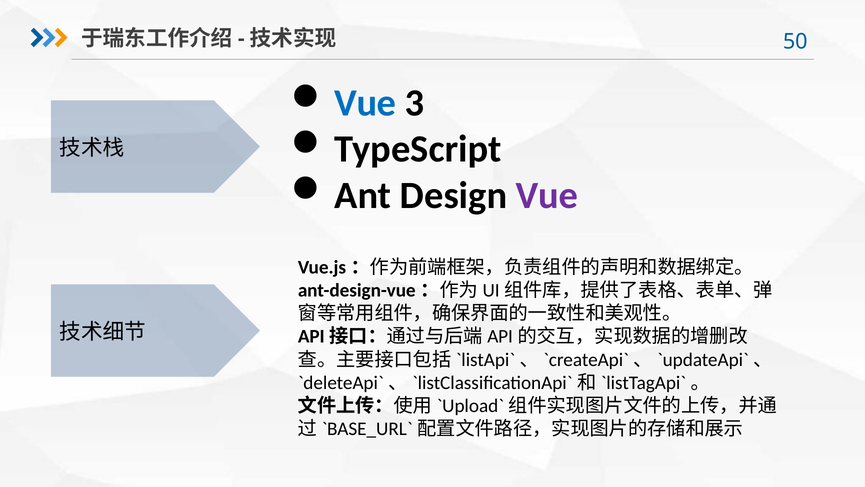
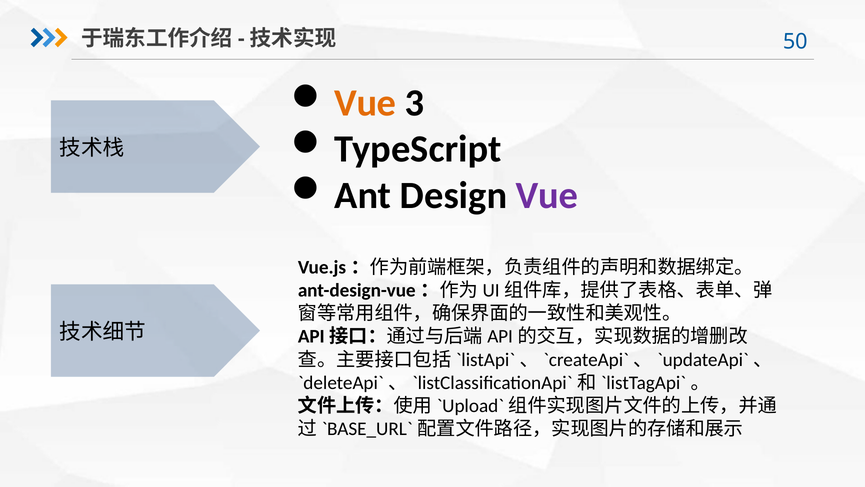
Vue at (365, 103) colour: blue -> orange
